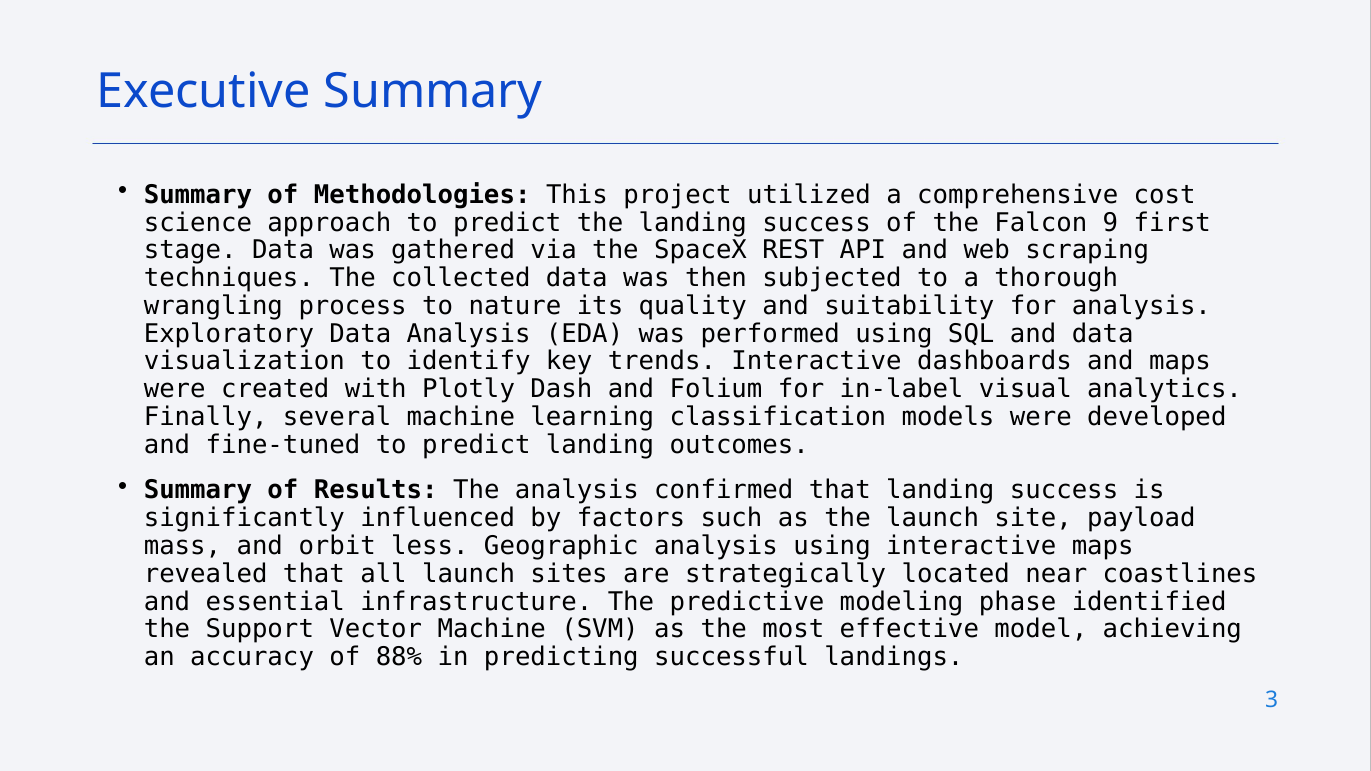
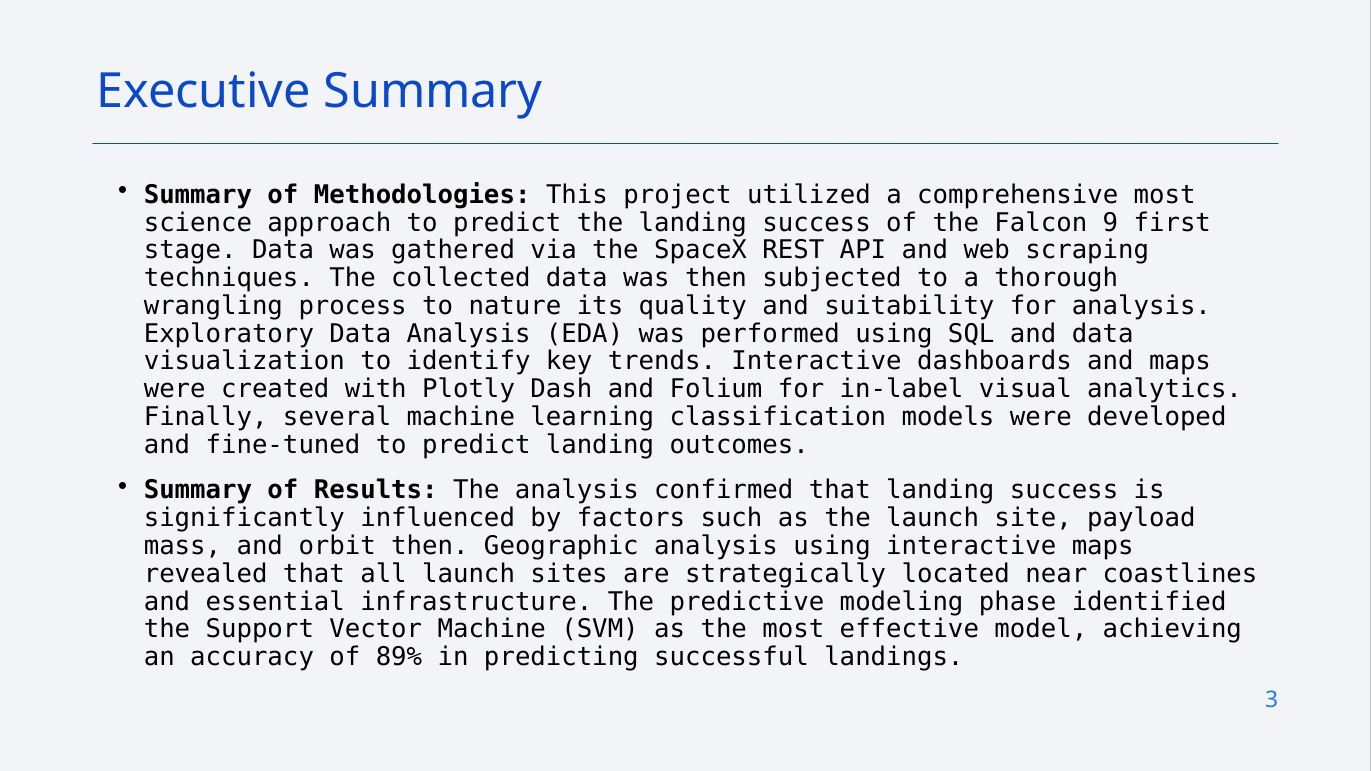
comprehensive cost: cost -> most
orbit less: less -> then
88%: 88% -> 89%
